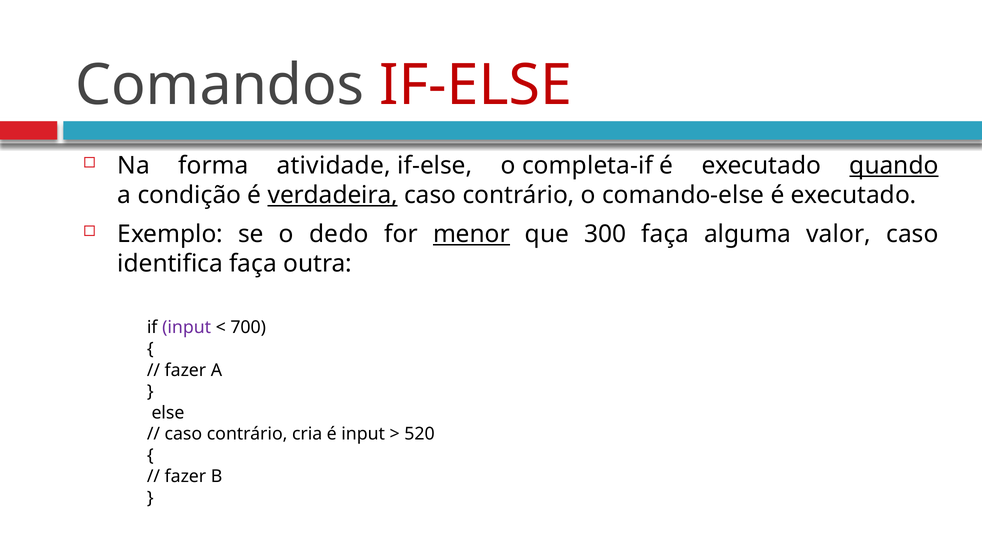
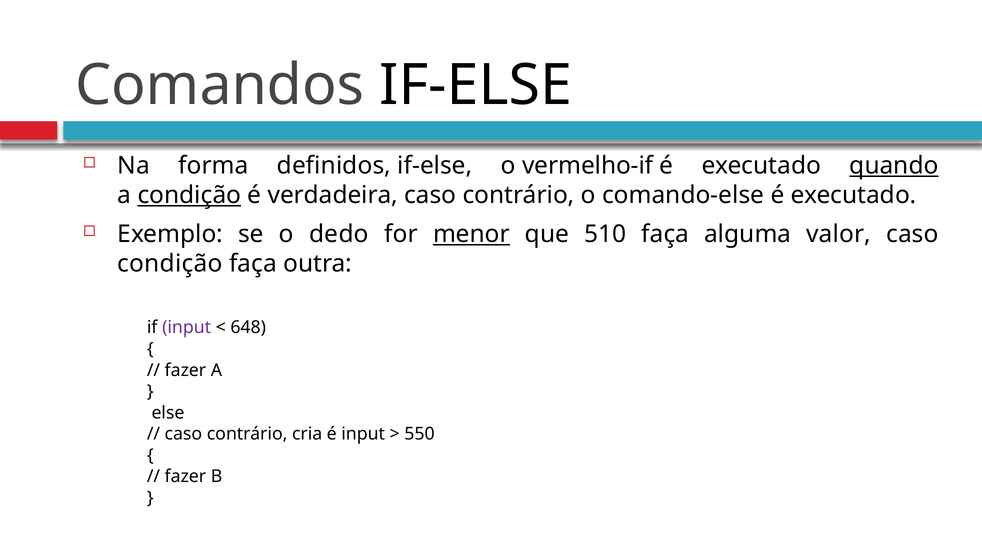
IF-ELSE at (476, 85) colour: red -> black
atividade: atividade -> definidos
completa-if: completa-if -> vermelho-if
condição at (189, 195) underline: none -> present
verdadeira underline: present -> none
300: 300 -> 510
identifica at (170, 264): identifica -> condição
700: 700 -> 648
520: 520 -> 550
